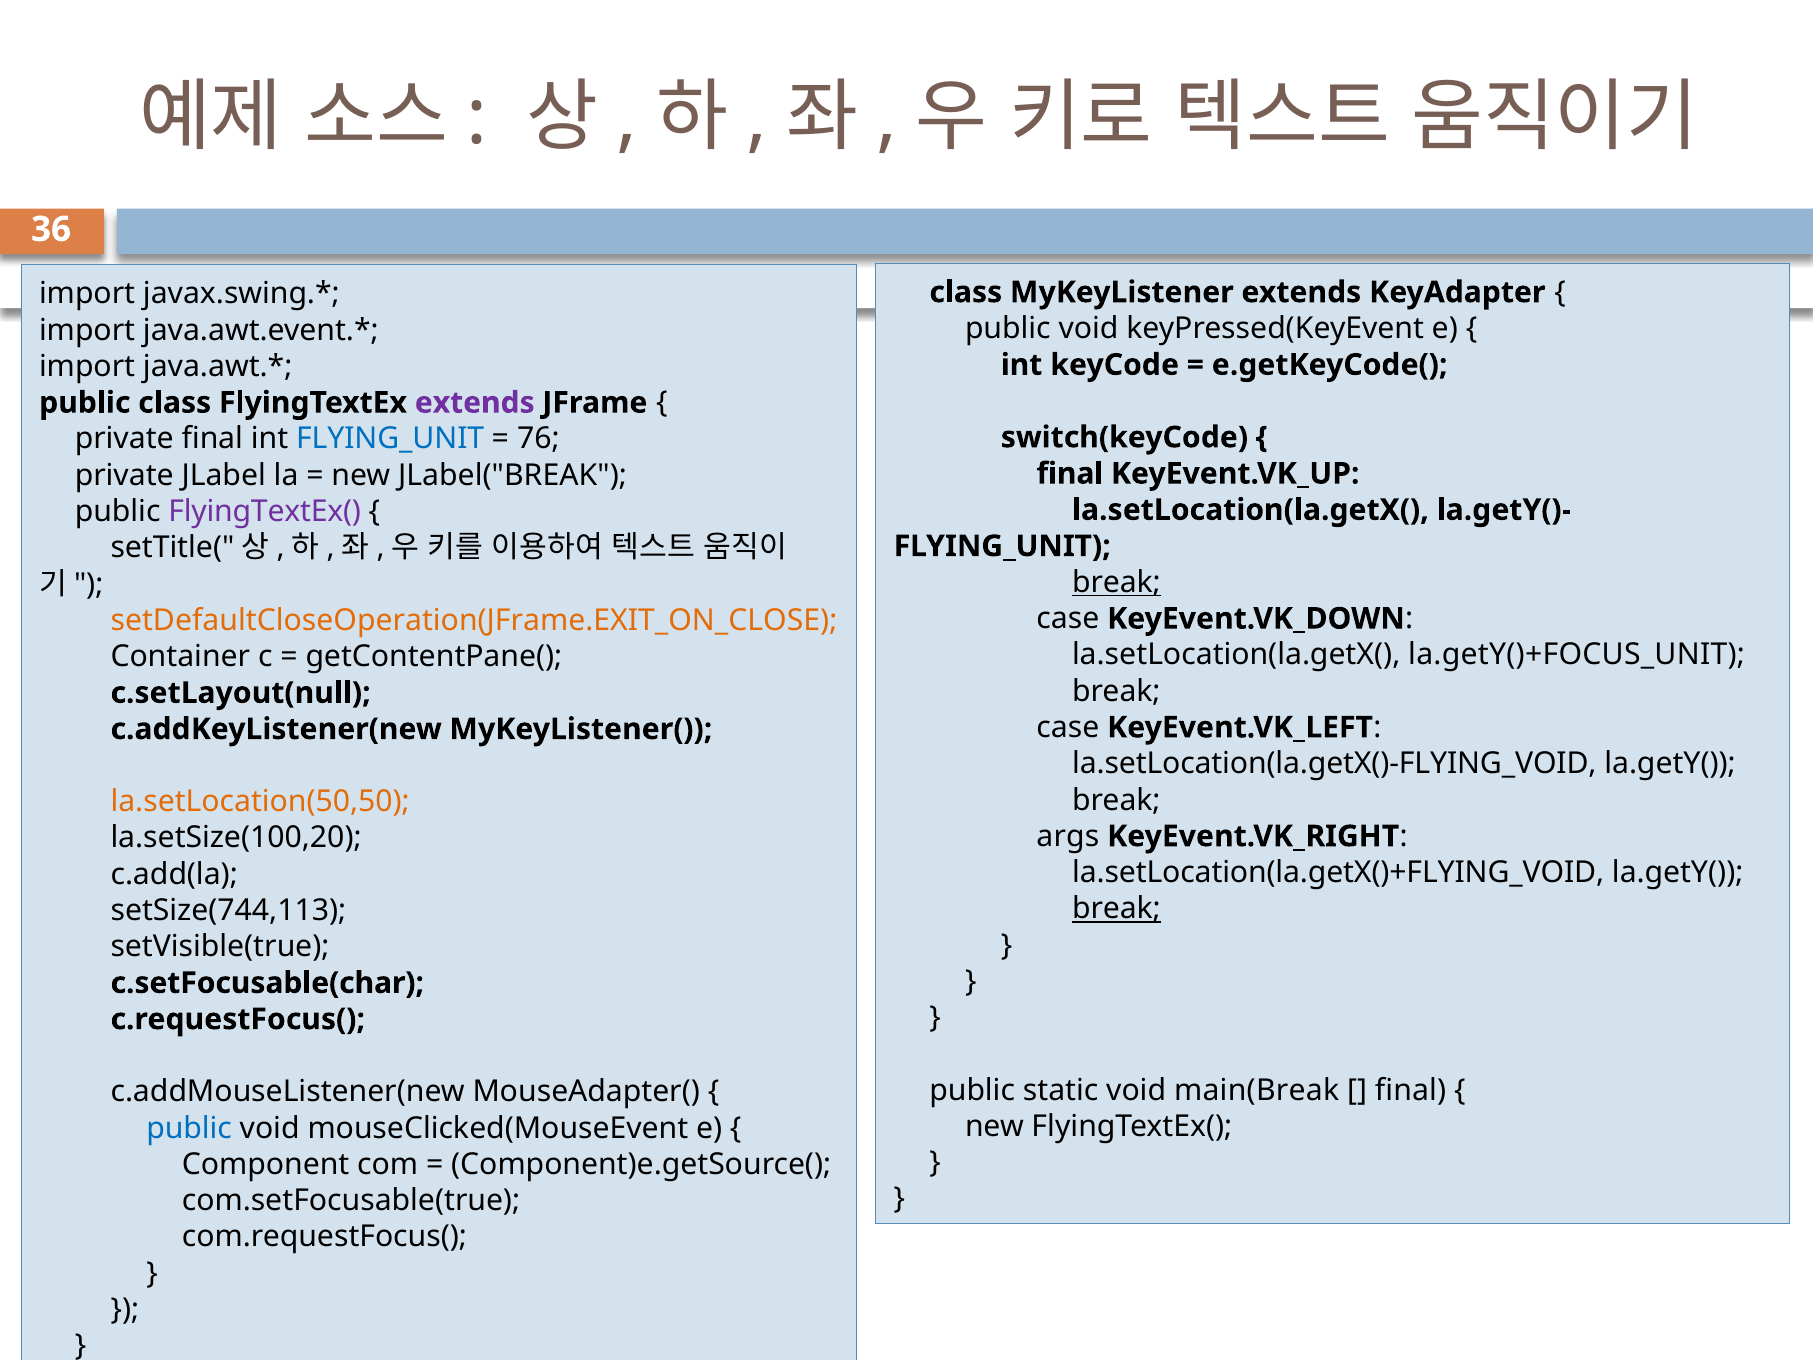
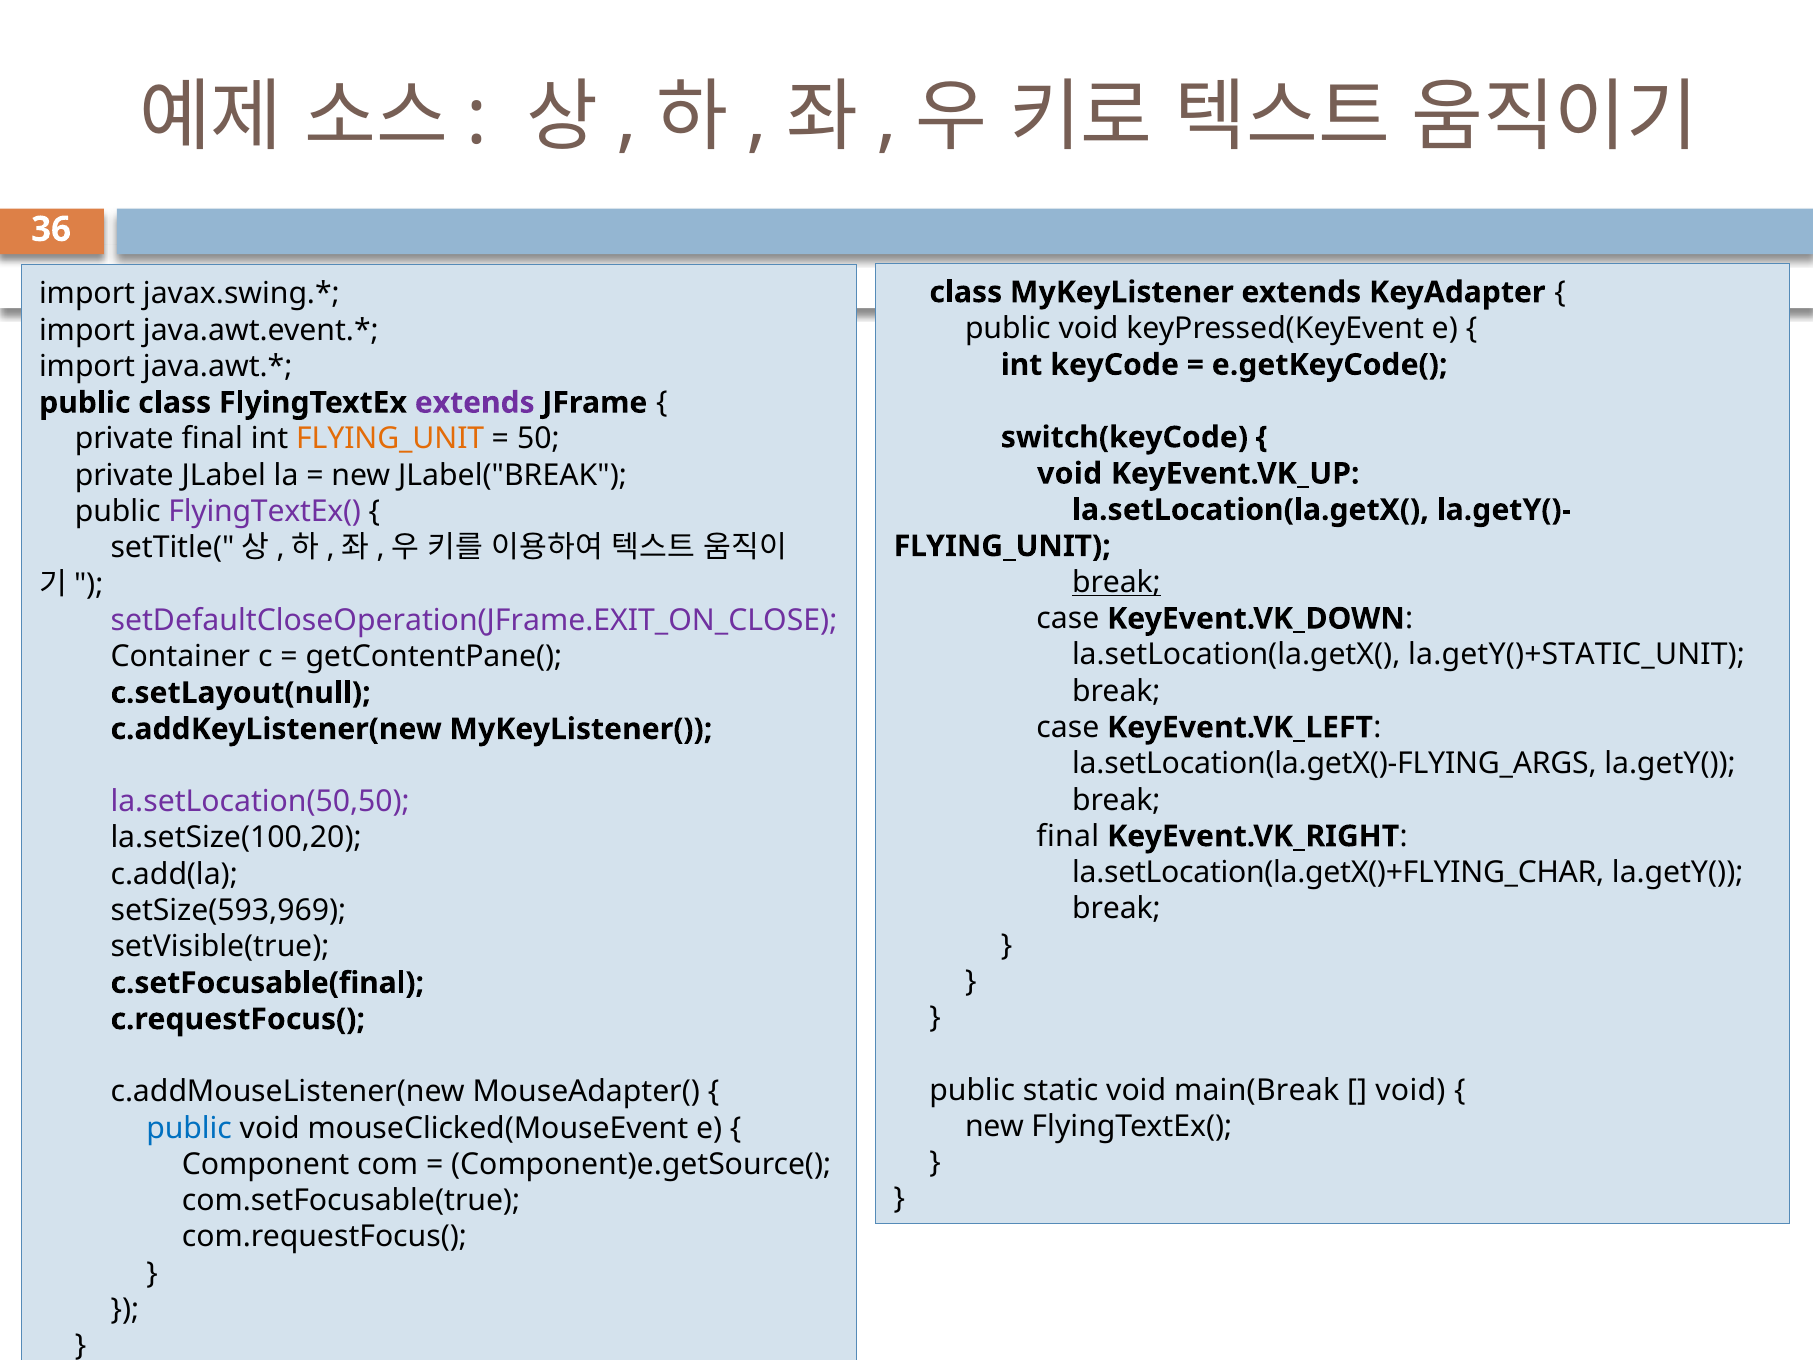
FLYING_UNIT at (390, 439) colour: blue -> orange
76: 76 -> 50
final at (1070, 474): final -> void
setDefaultCloseOperation(JFrame.EXIT_ON_CLOSE colour: orange -> purple
la.getY()+FOCUS_UNIT: la.getY()+FOCUS_UNIT -> la.getY()+STATIC_UNIT
la.setLocation(la.getX()-FLYING_VOID: la.setLocation(la.getX()-FLYING_VOID -> la.setLocation(la.getX()-FLYING_ARGS
la.setLocation(50,50 colour: orange -> purple
args at (1068, 836): args -> final
la.setLocation(la.getX()+FLYING_VOID: la.setLocation(la.getX()+FLYING_VOID -> la.setLocation(la.getX()+FLYING_CHAR
break at (1116, 909) underline: present -> none
setSize(744,113: setSize(744,113 -> setSize(593,969
c.setFocusable(char: c.setFocusable(char -> c.setFocusable(final
final at (1411, 1090): final -> void
